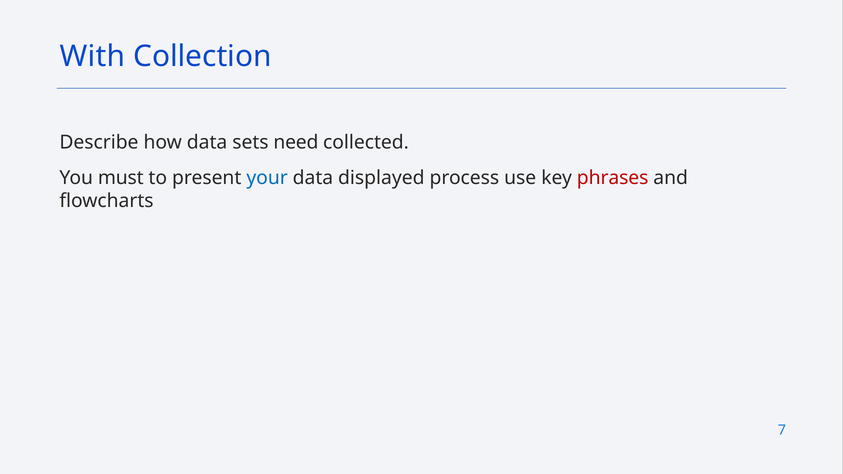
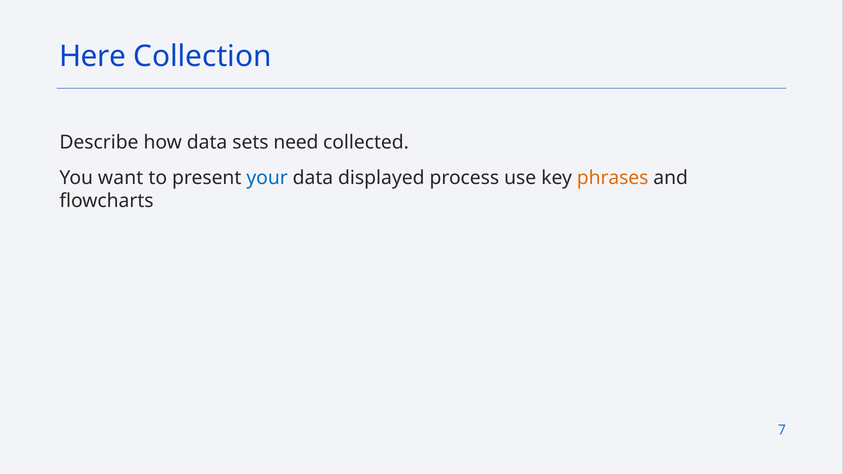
With: With -> Here
must: must -> want
phrases colour: red -> orange
